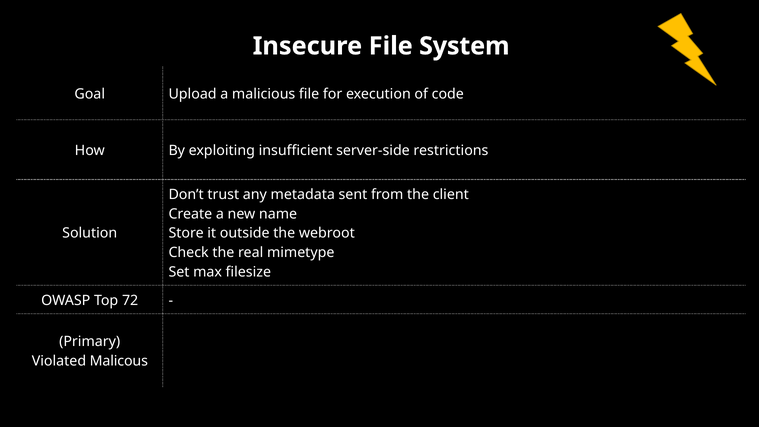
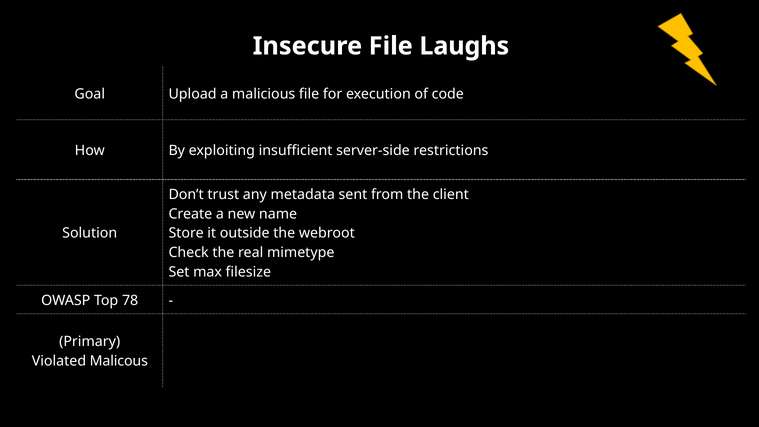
System: System -> Laughs
72: 72 -> 78
